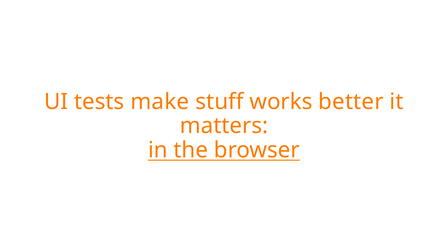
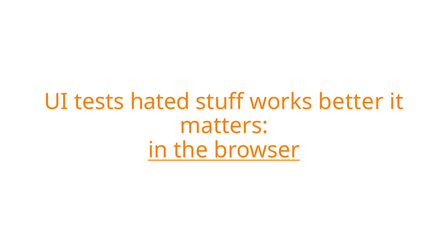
make: make -> hated
